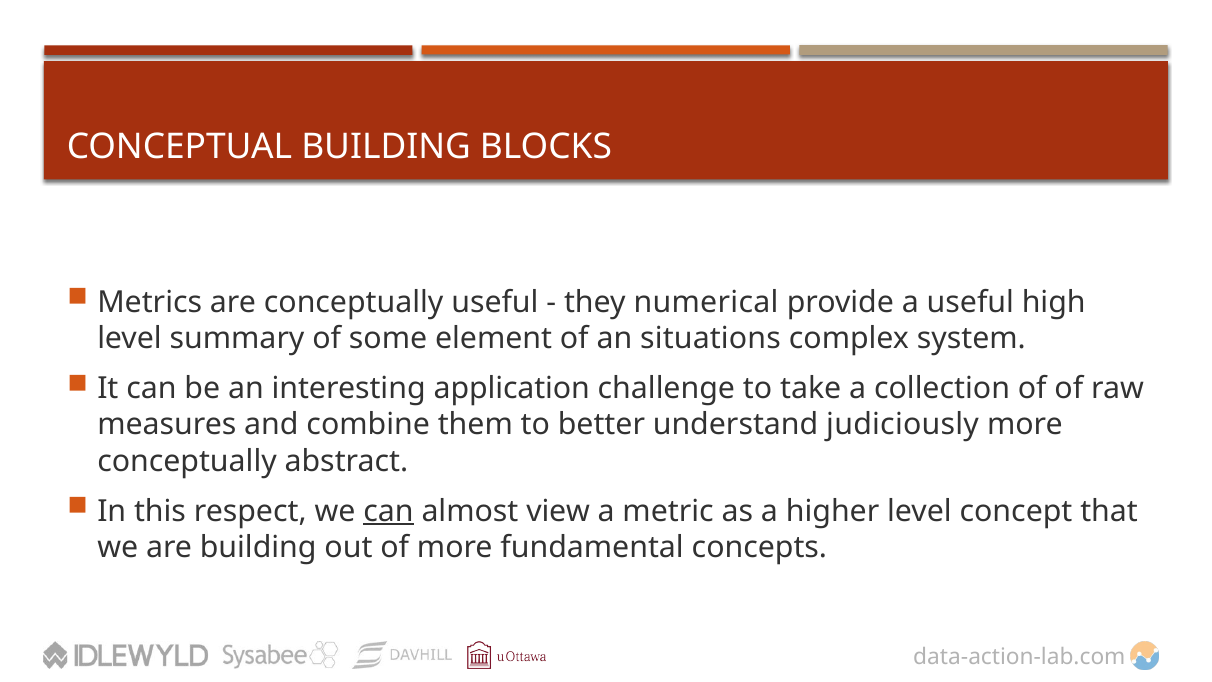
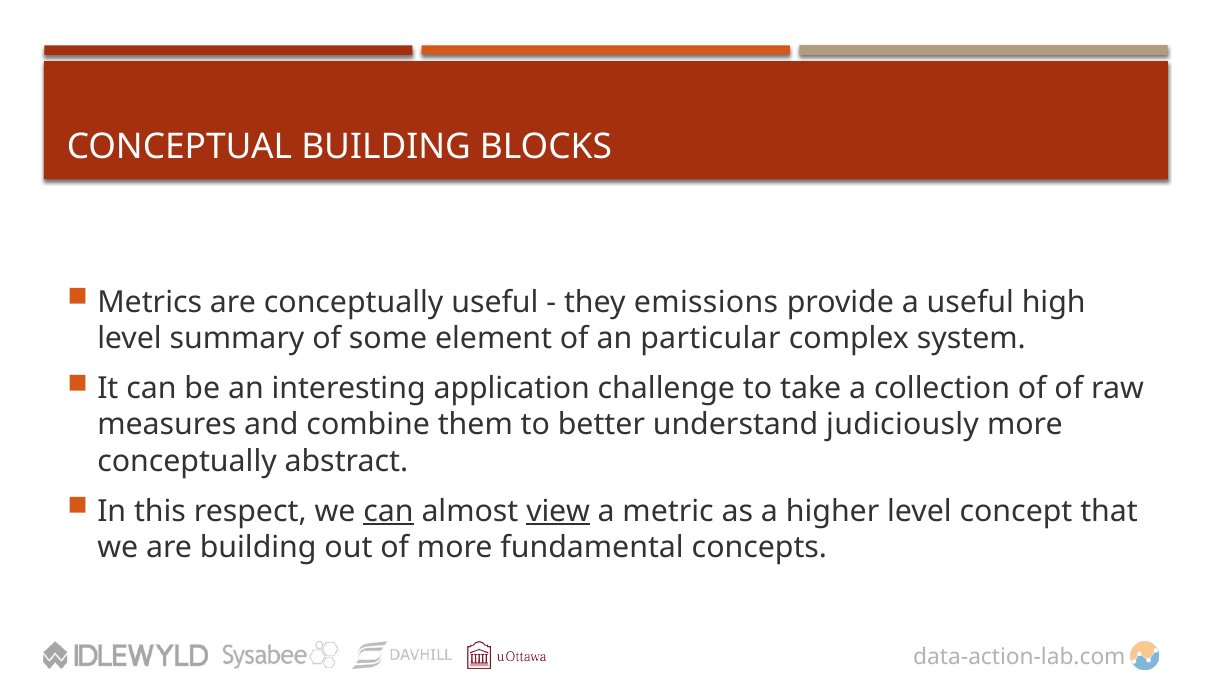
numerical: numerical -> emissions
situations: situations -> particular
view underline: none -> present
